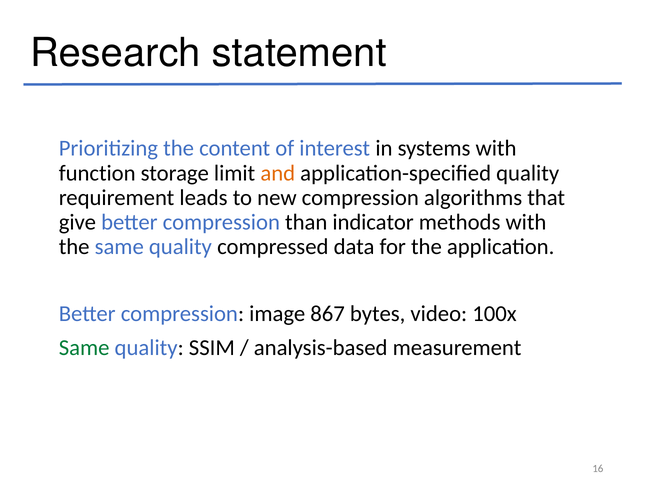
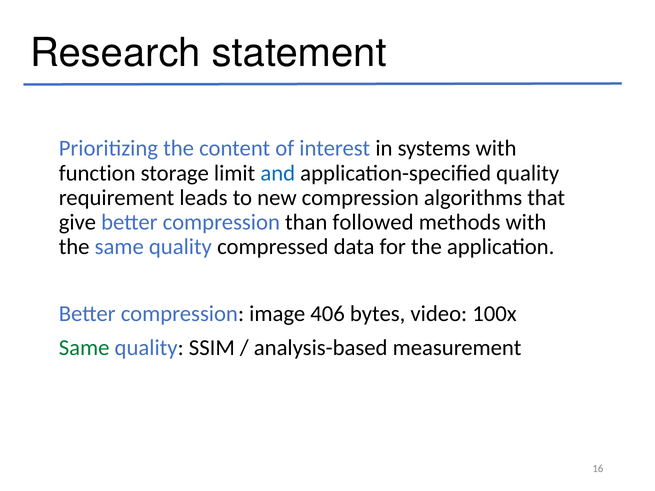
and colour: orange -> blue
indicator: indicator -> followed
867: 867 -> 406
